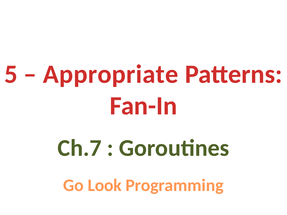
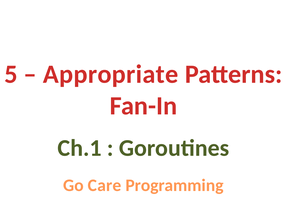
Ch.7: Ch.7 -> Ch.1
Look: Look -> Care
